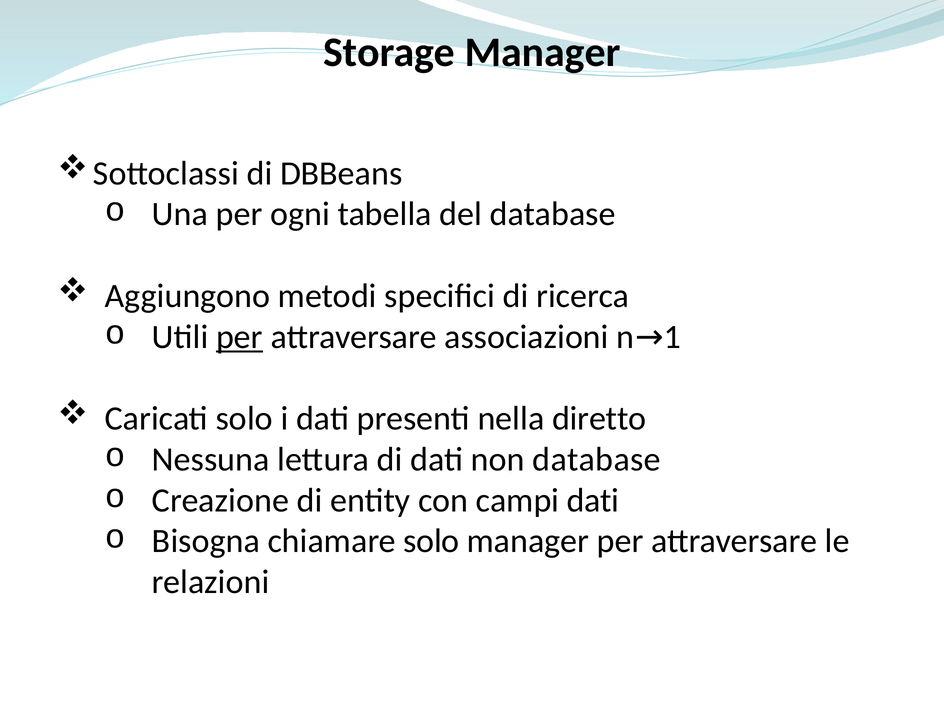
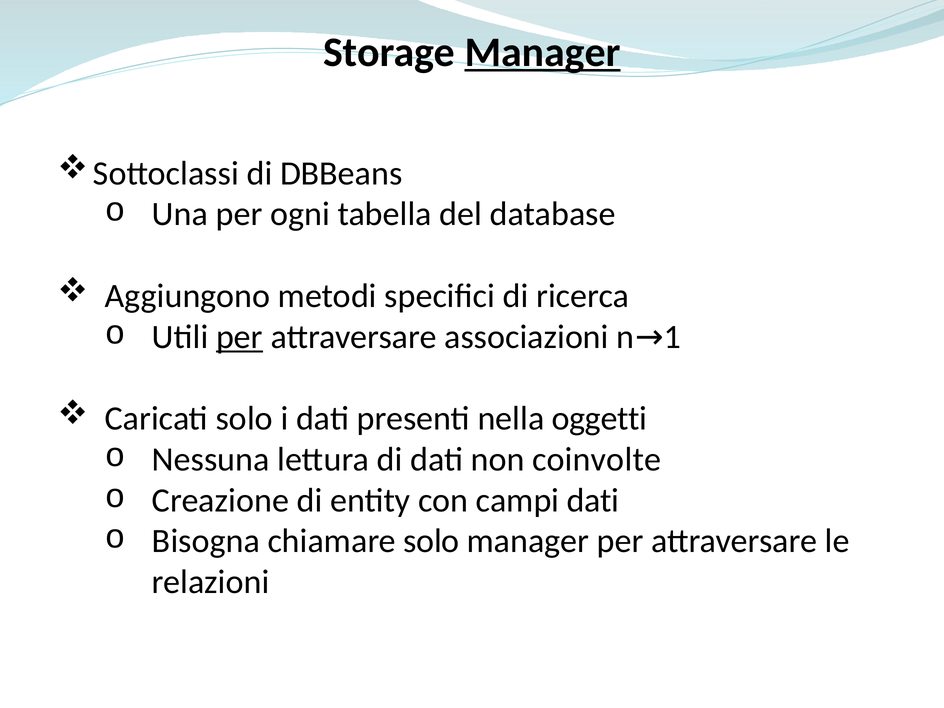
Manager at (543, 52) underline: none -> present
diretto: diretto -> oggetti
non database: database -> coinvolte
